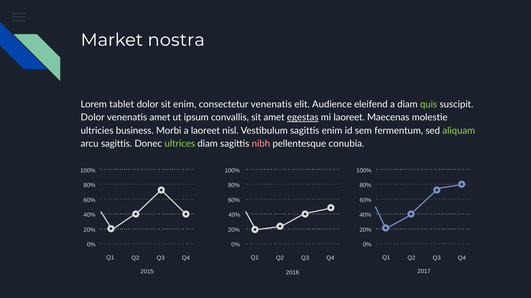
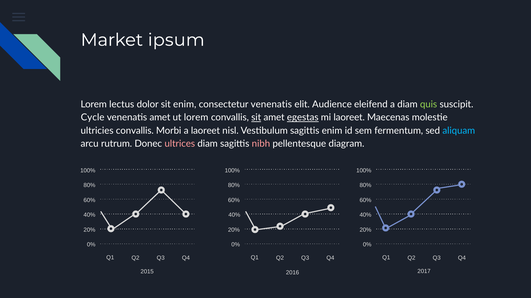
nostra: nostra -> ipsum
tablet: tablet -> lectus
Dolor at (93, 118): Dolor -> Cycle
ut ipsum: ipsum -> lorem
sit at (256, 118) underline: none -> present
ultricies business: business -> convallis
aliquam colour: light green -> light blue
arcu sagittis: sagittis -> rutrum
ultrices colour: light green -> pink
conubia: conubia -> diagram
